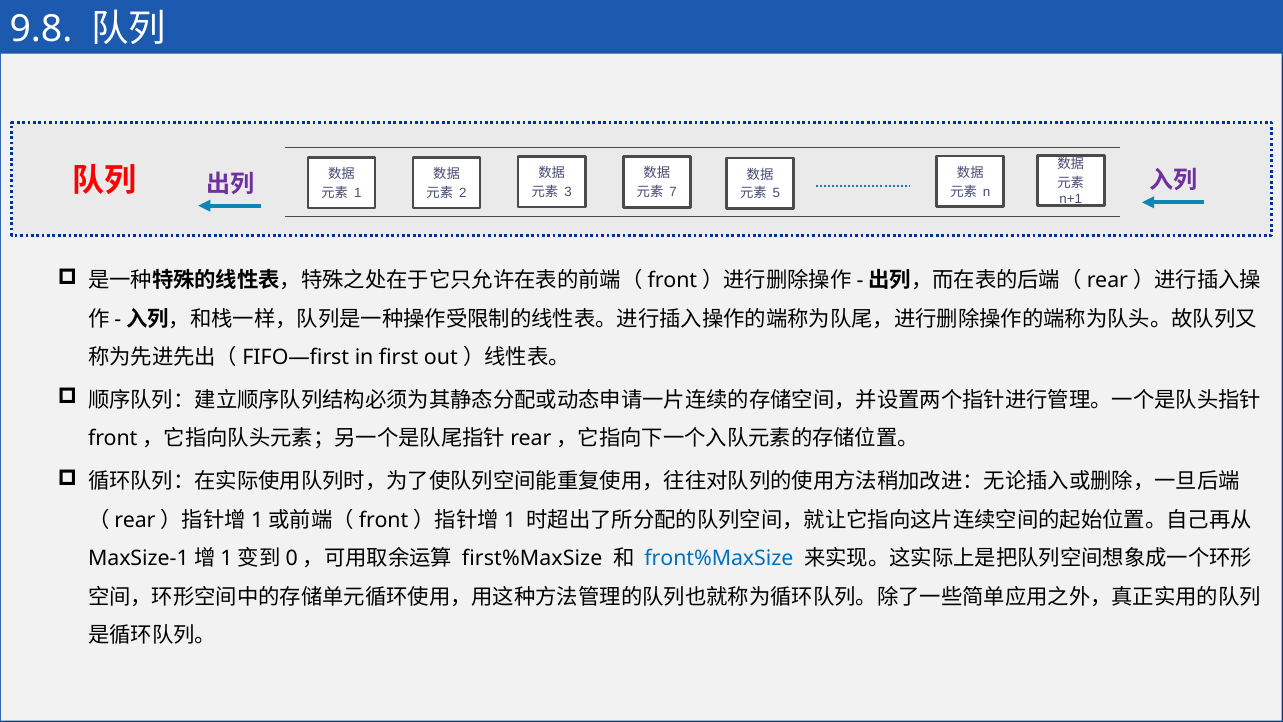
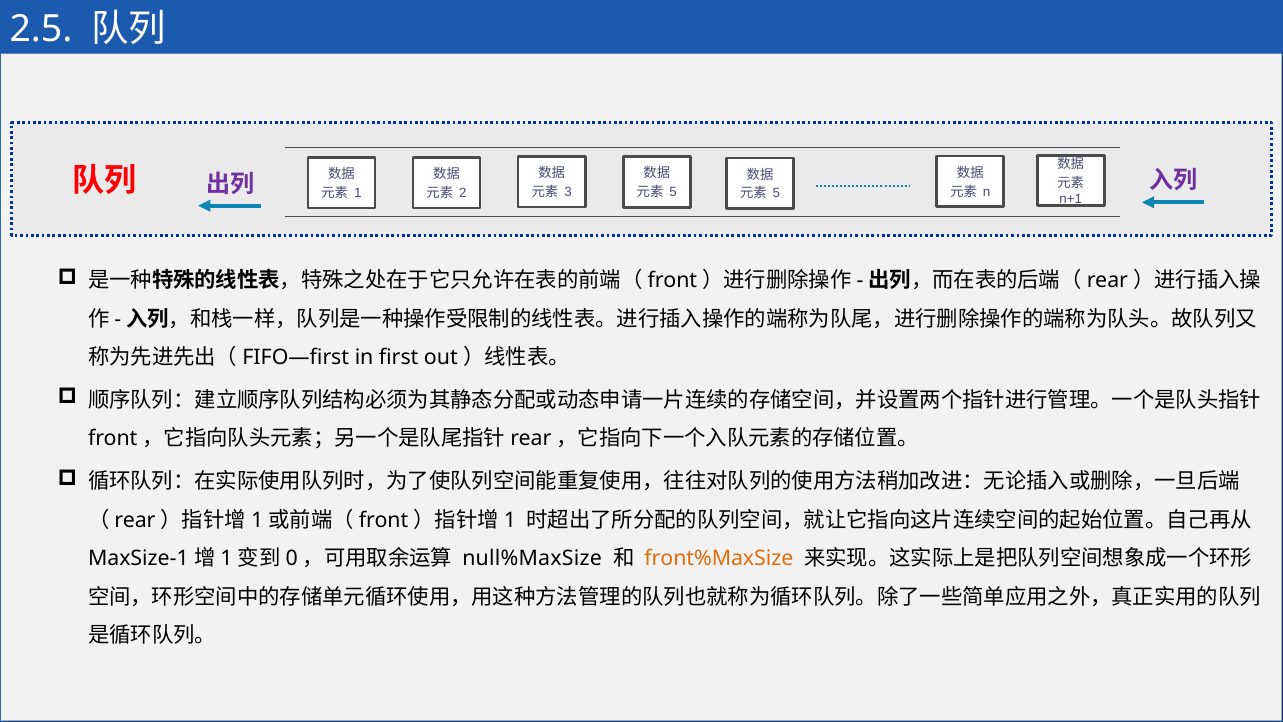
9.8: 9.8 -> 2.5
7 at (673, 192): 7 -> 5
first%MaxSize: first%MaxSize -> null%MaxSize
front%MaxSize colour: blue -> orange
